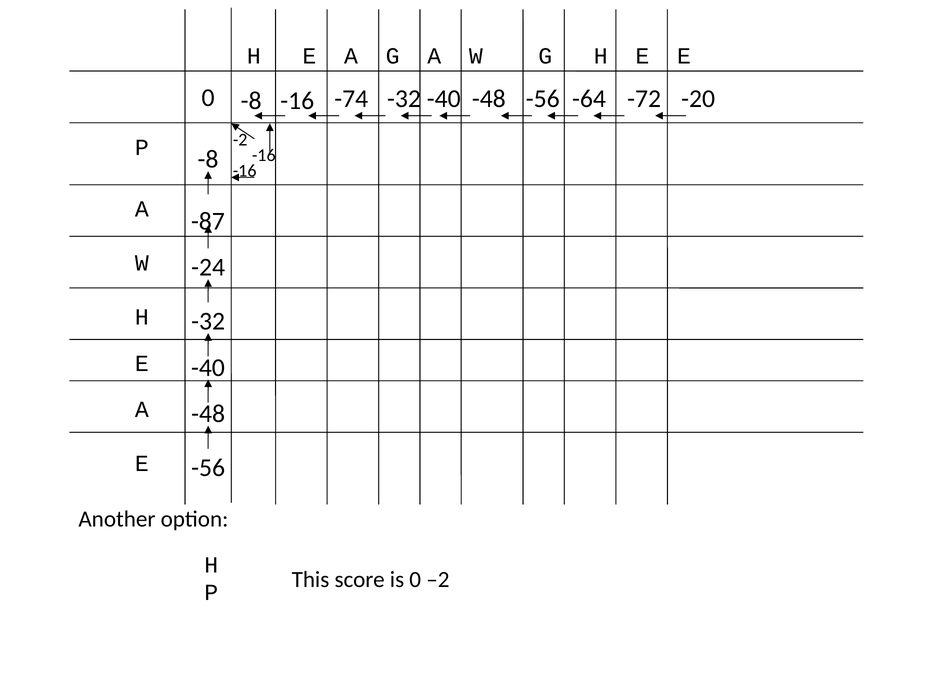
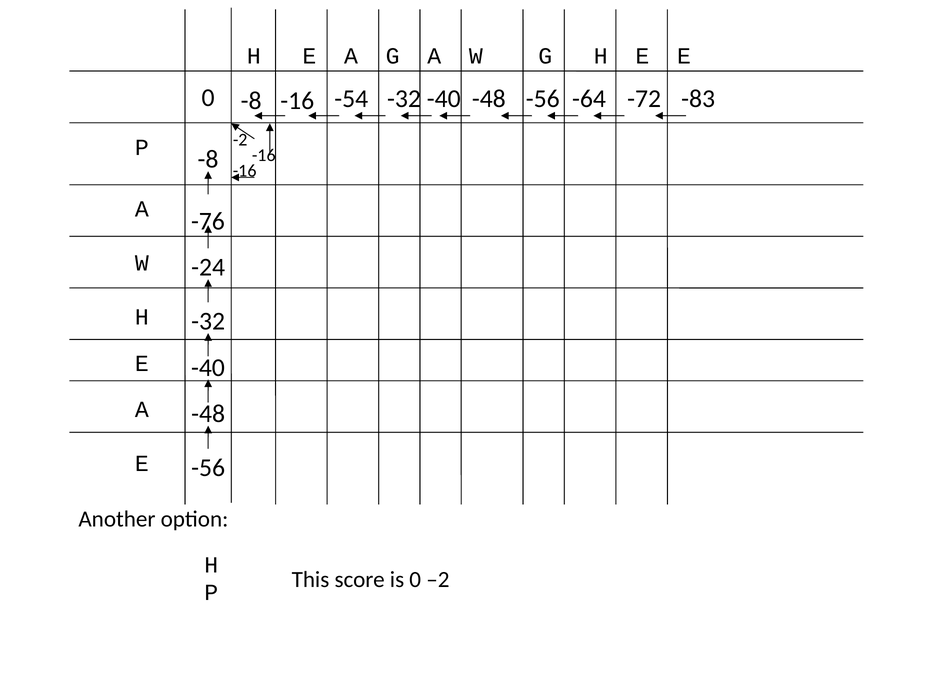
-74: -74 -> -54
-20: -20 -> -83
-87: -87 -> -76
